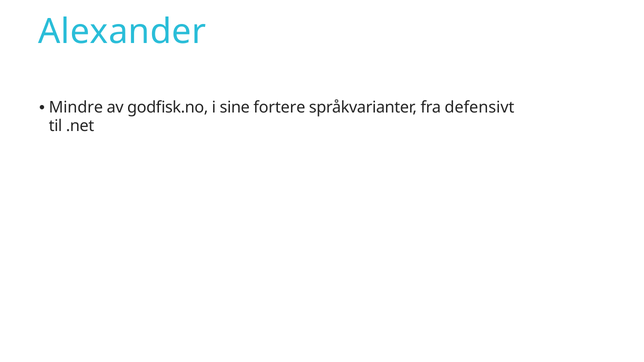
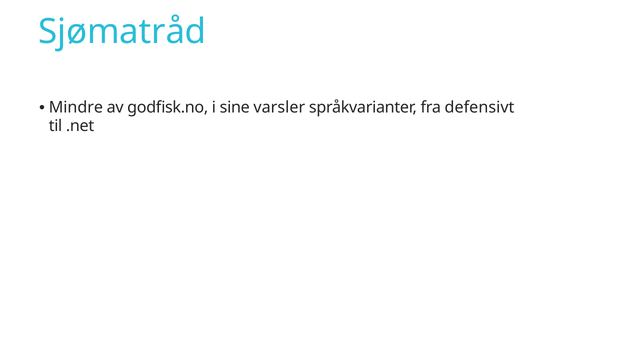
Alexander: Alexander -> Sjømatråd
fortere: fortere -> varsler
